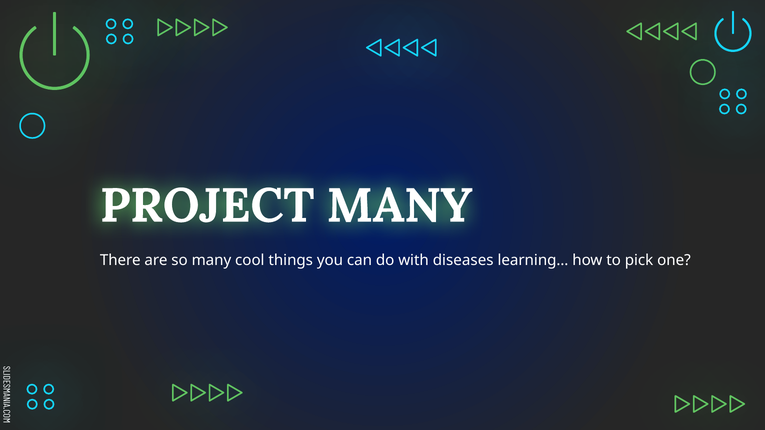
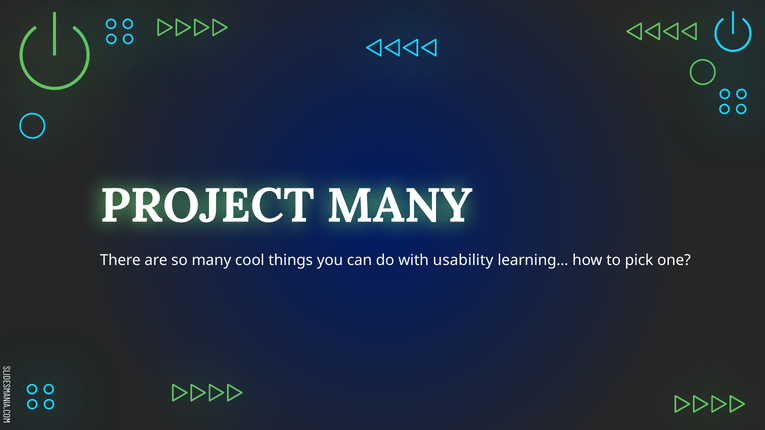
diseases: diseases -> usability
